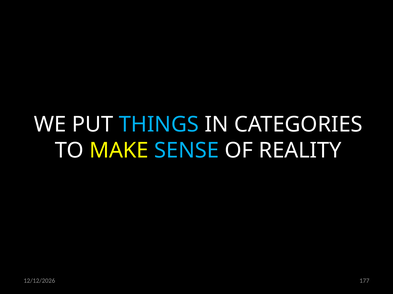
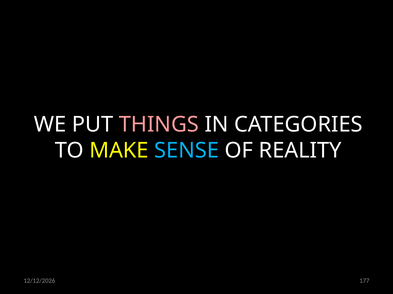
THINGS colour: light blue -> pink
